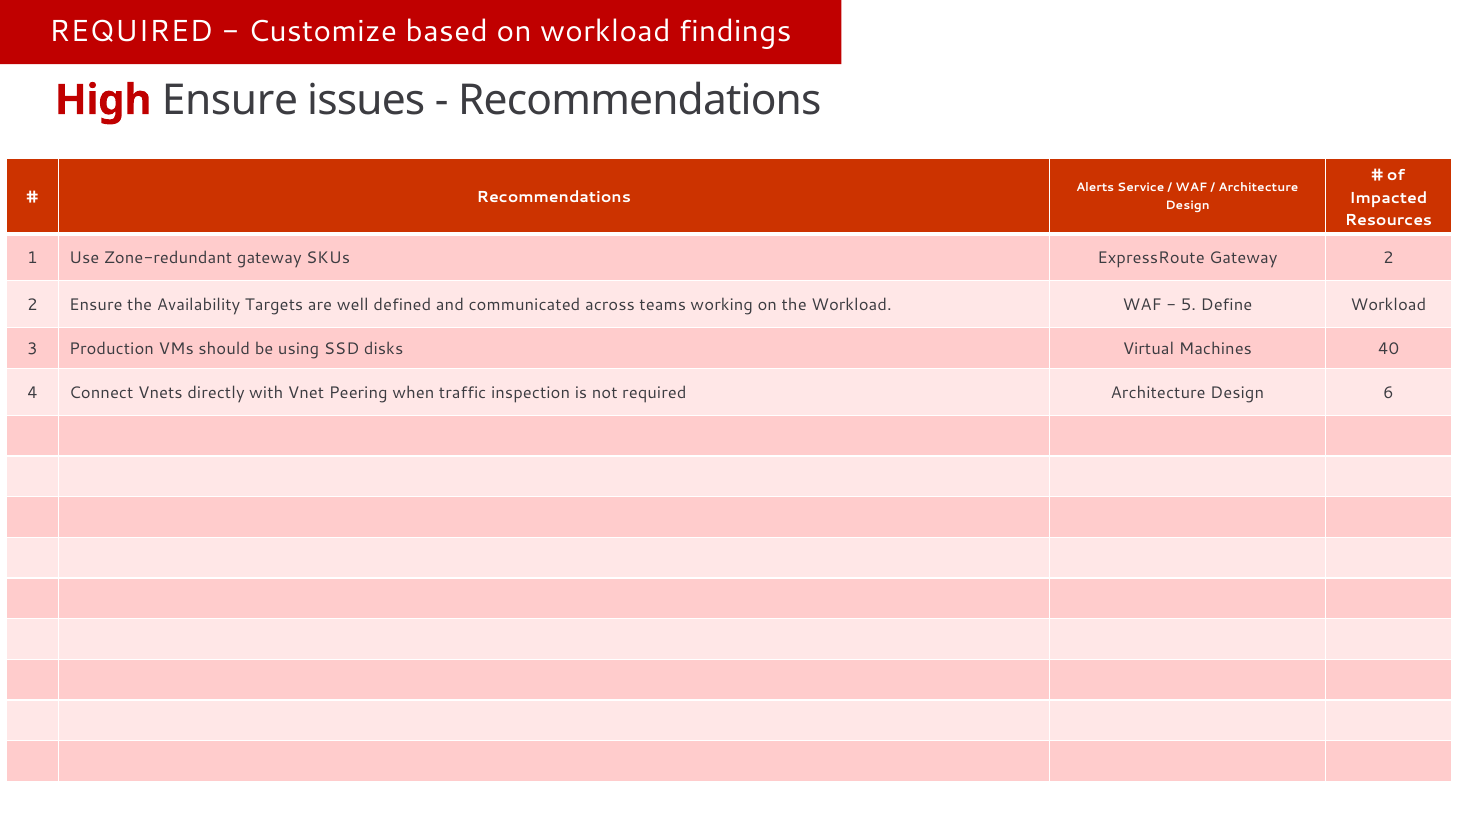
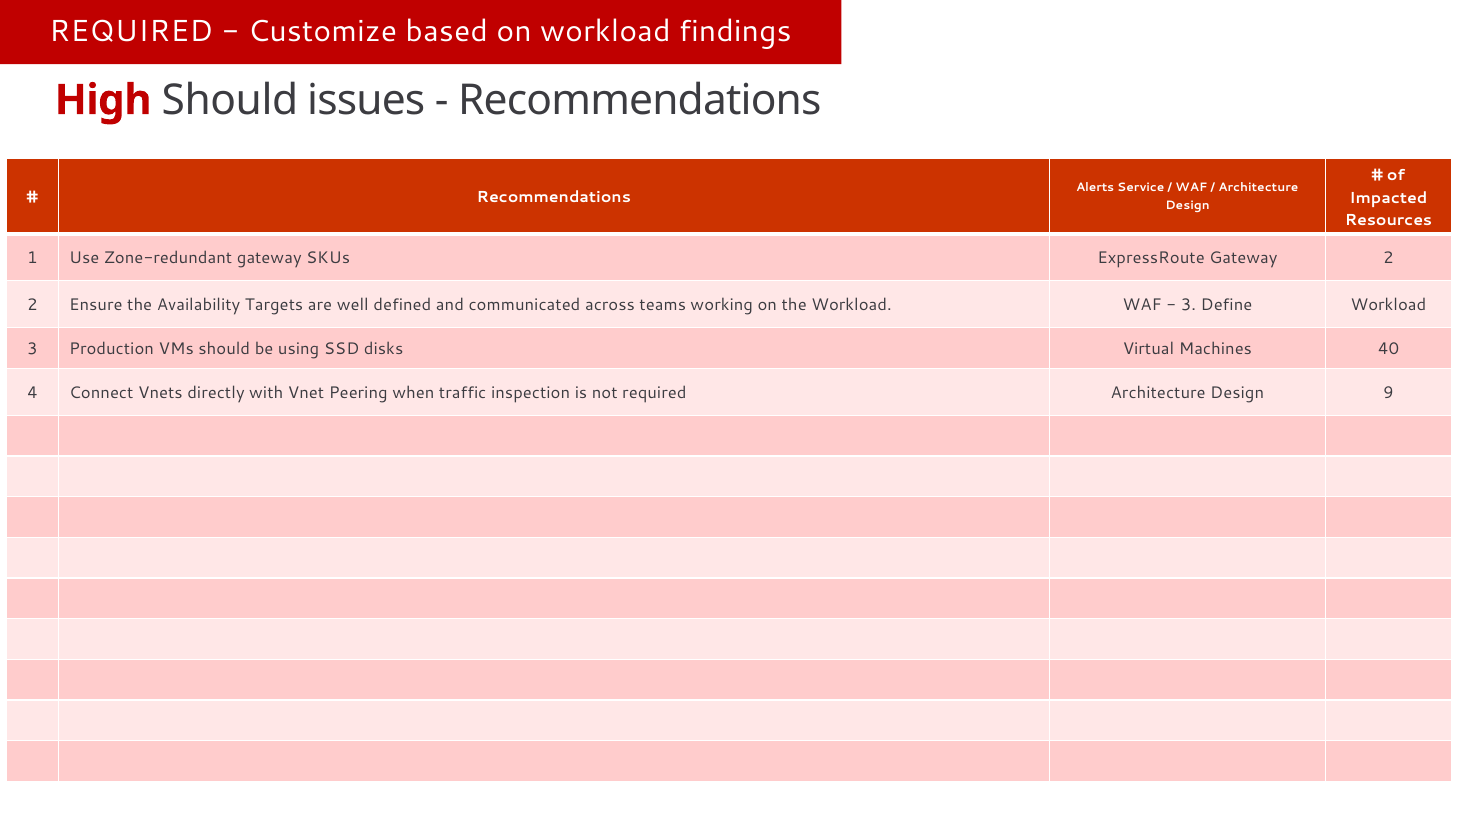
High Ensure: Ensure -> Should
5 at (1188, 305): 5 -> 3
6: 6 -> 9
